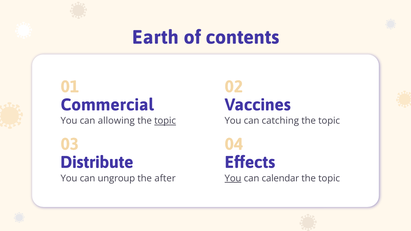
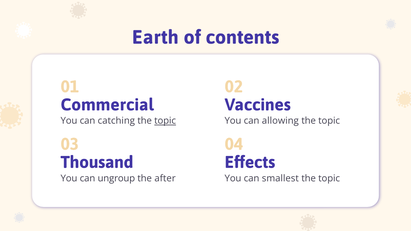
allowing: allowing -> catching
catching: catching -> allowing
Distribute: Distribute -> Thousand
You at (233, 178) underline: present -> none
calendar: calendar -> smallest
